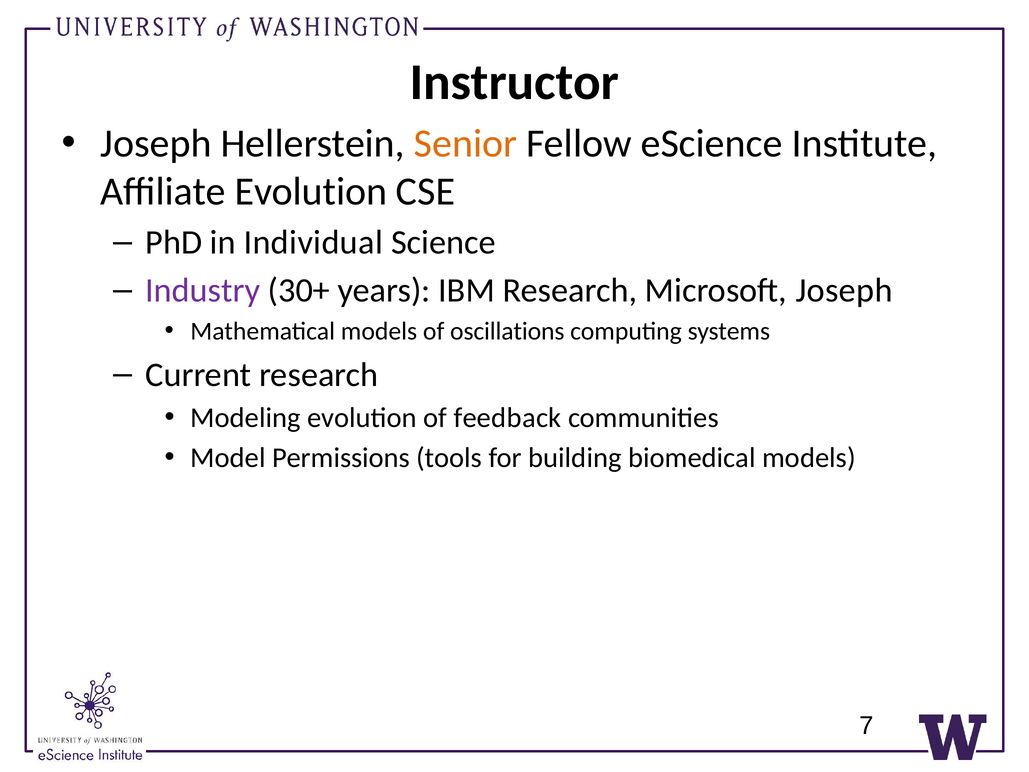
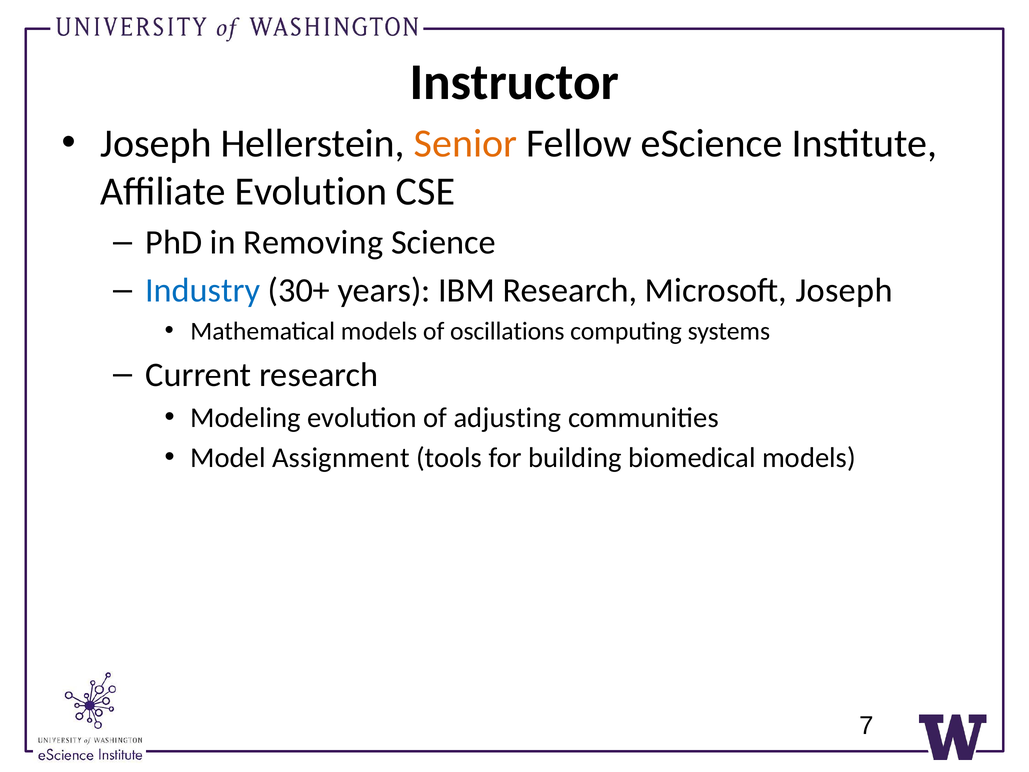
Individual: Individual -> Removing
Industry colour: purple -> blue
feedback: feedback -> adjusting
Permissions: Permissions -> Assignment
